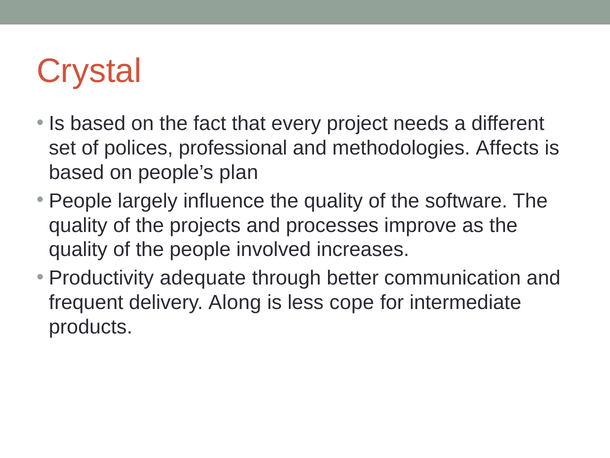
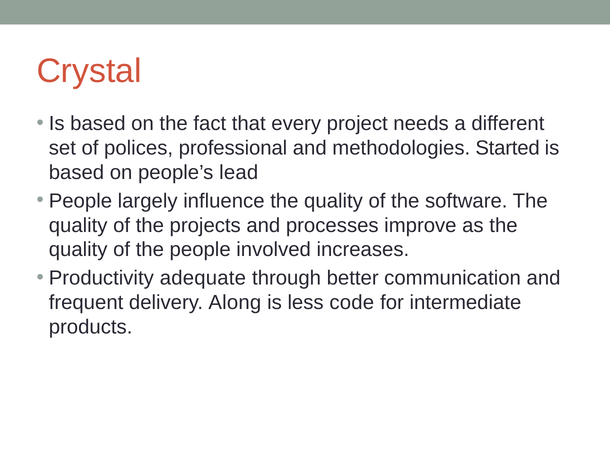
Affects: Affects -> Started
plan: plan -> lead
cope: cope -> code
